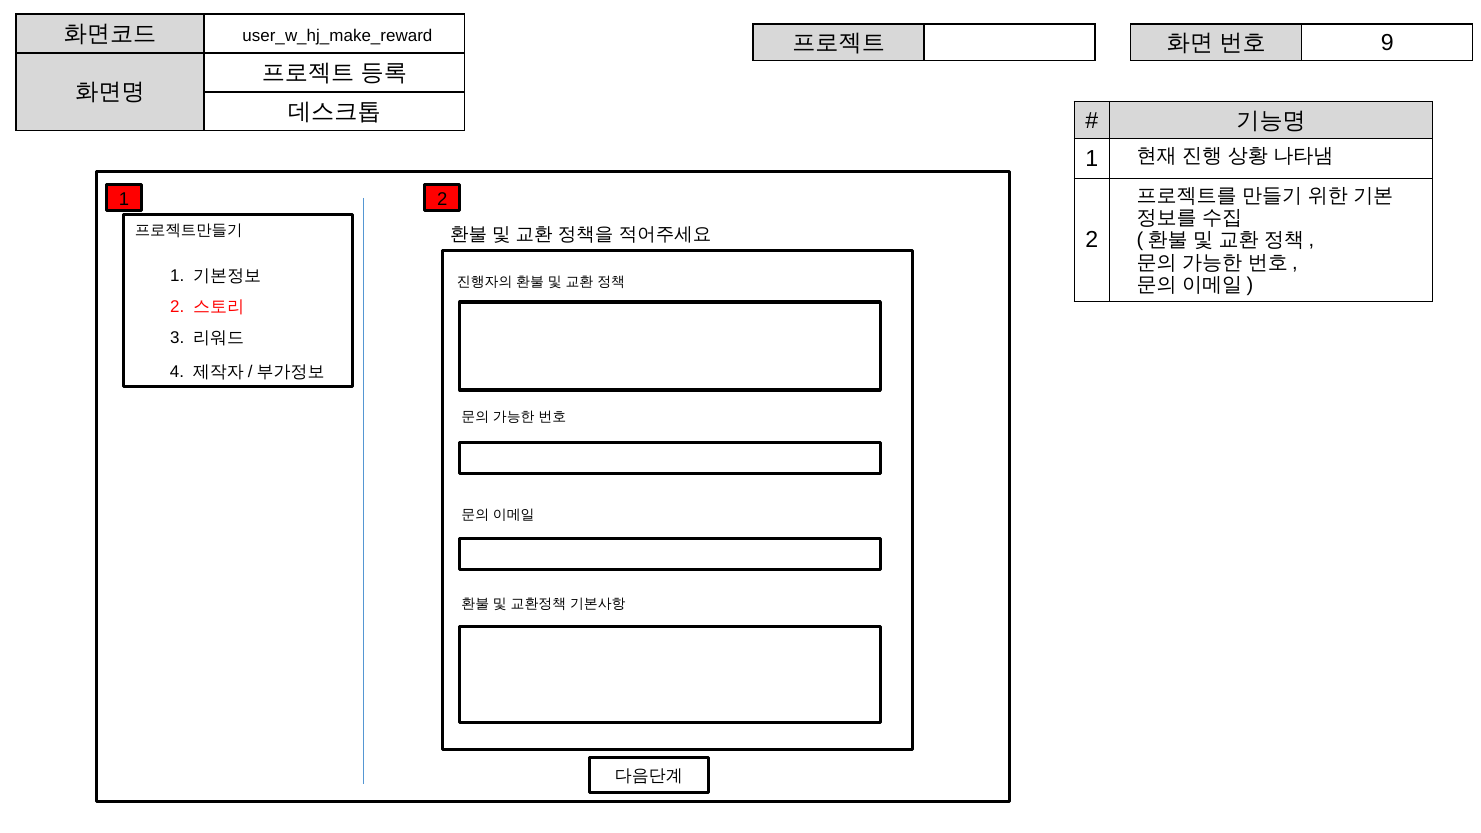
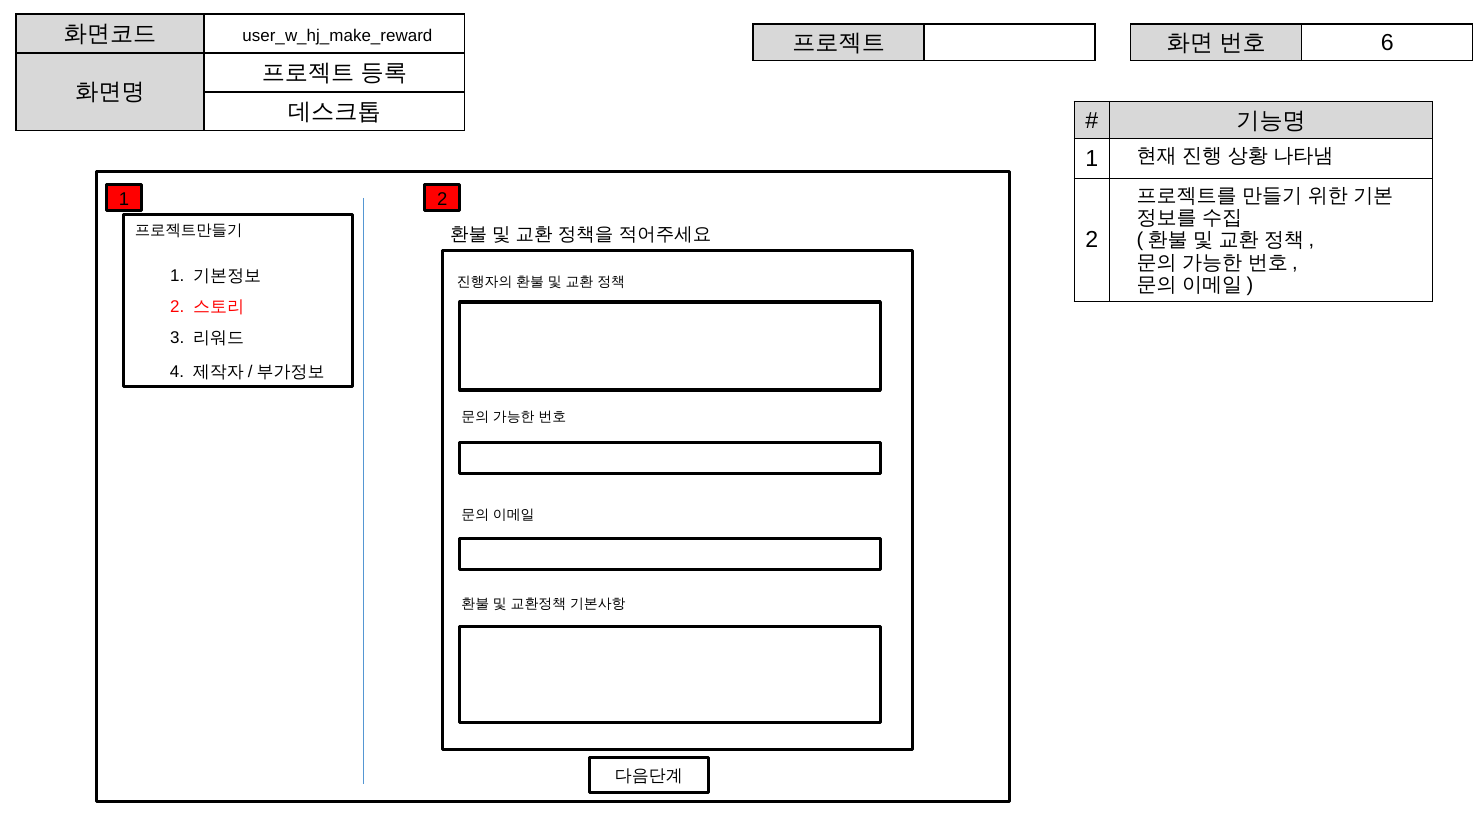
9: 9 -> 6
